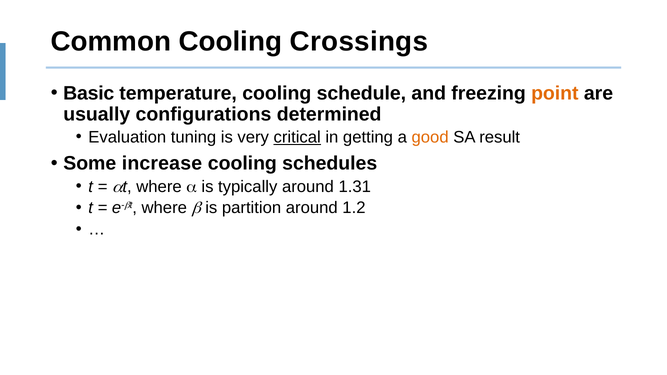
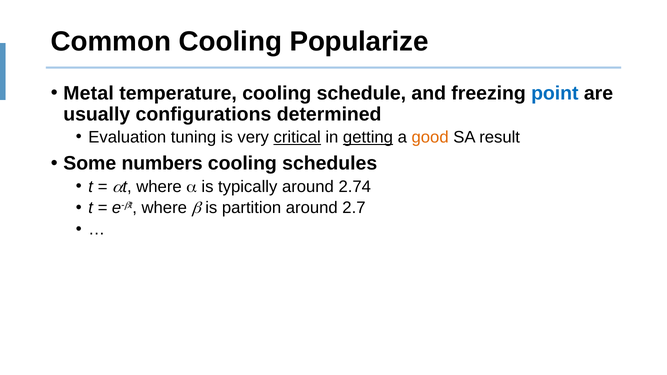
Crossings: Crossings -> Popularize
Basic: Basic -> Metal
point colour: orange -> blue
getting underline: none -> present
increase: increase -> numbers
1.31: 1.31 -> 2.74
1.2: 1.2 -> 2.7
